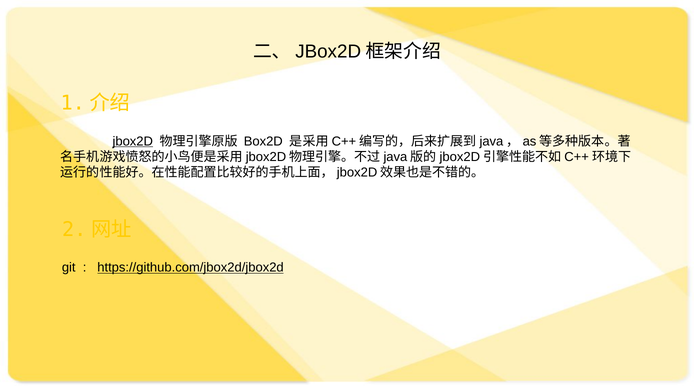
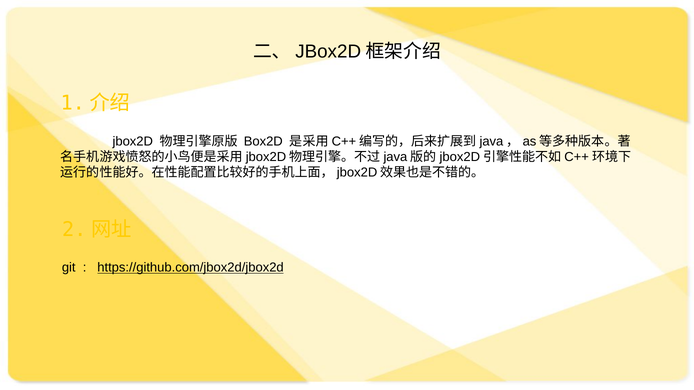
jbox2D at (133, 141) underline: present -> none
